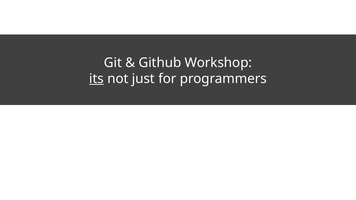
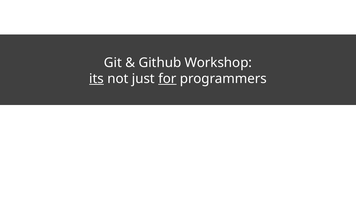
for underline: none -> present
